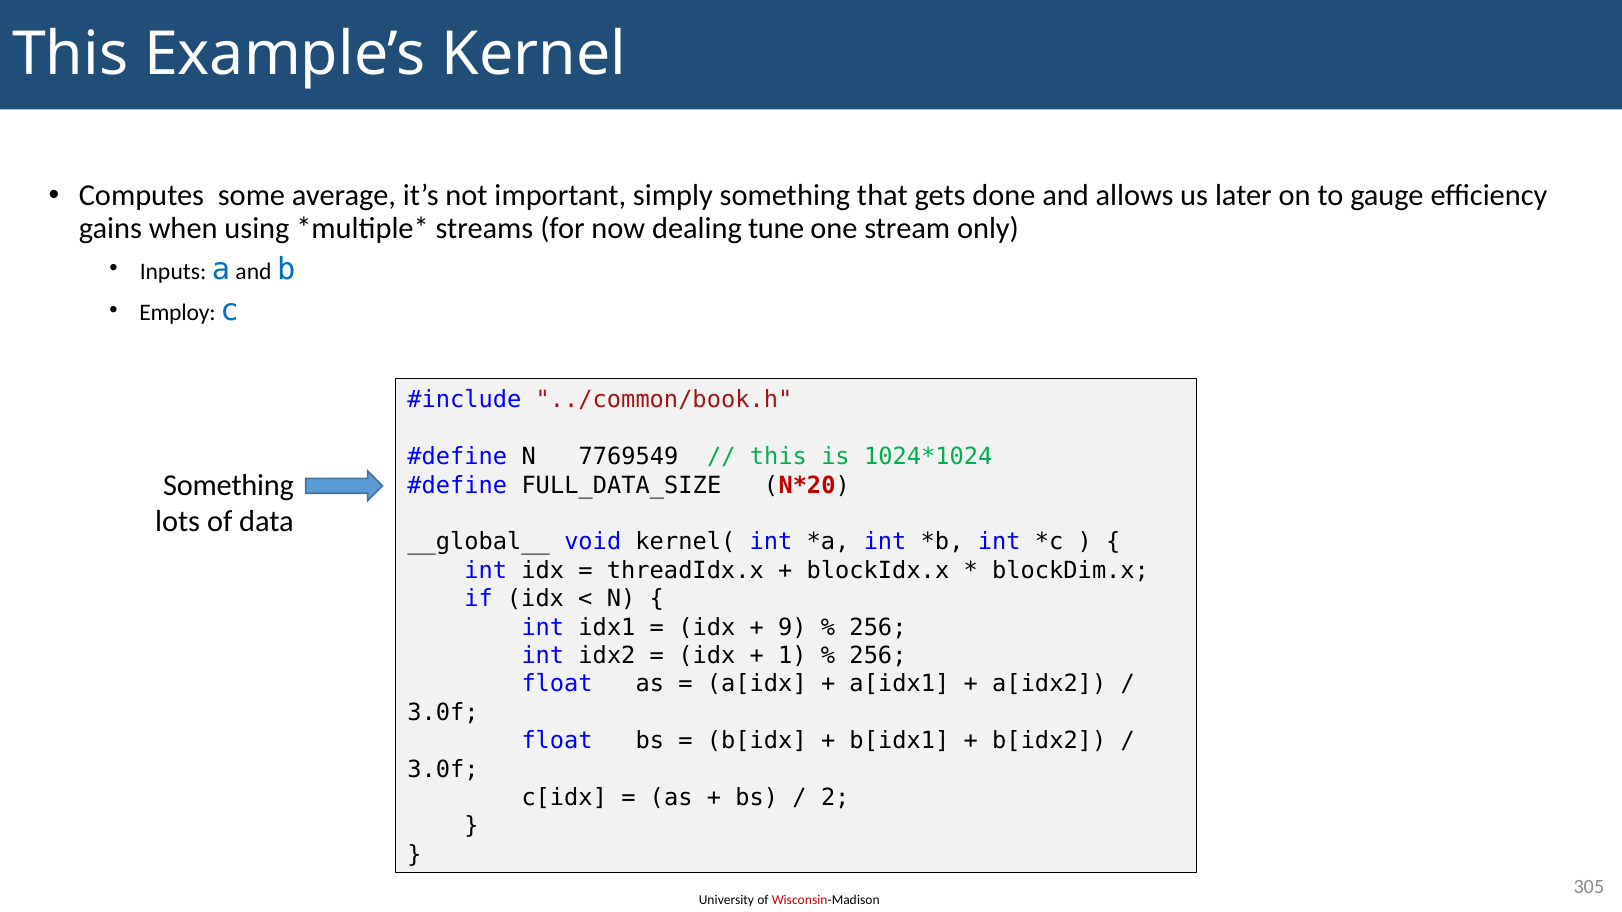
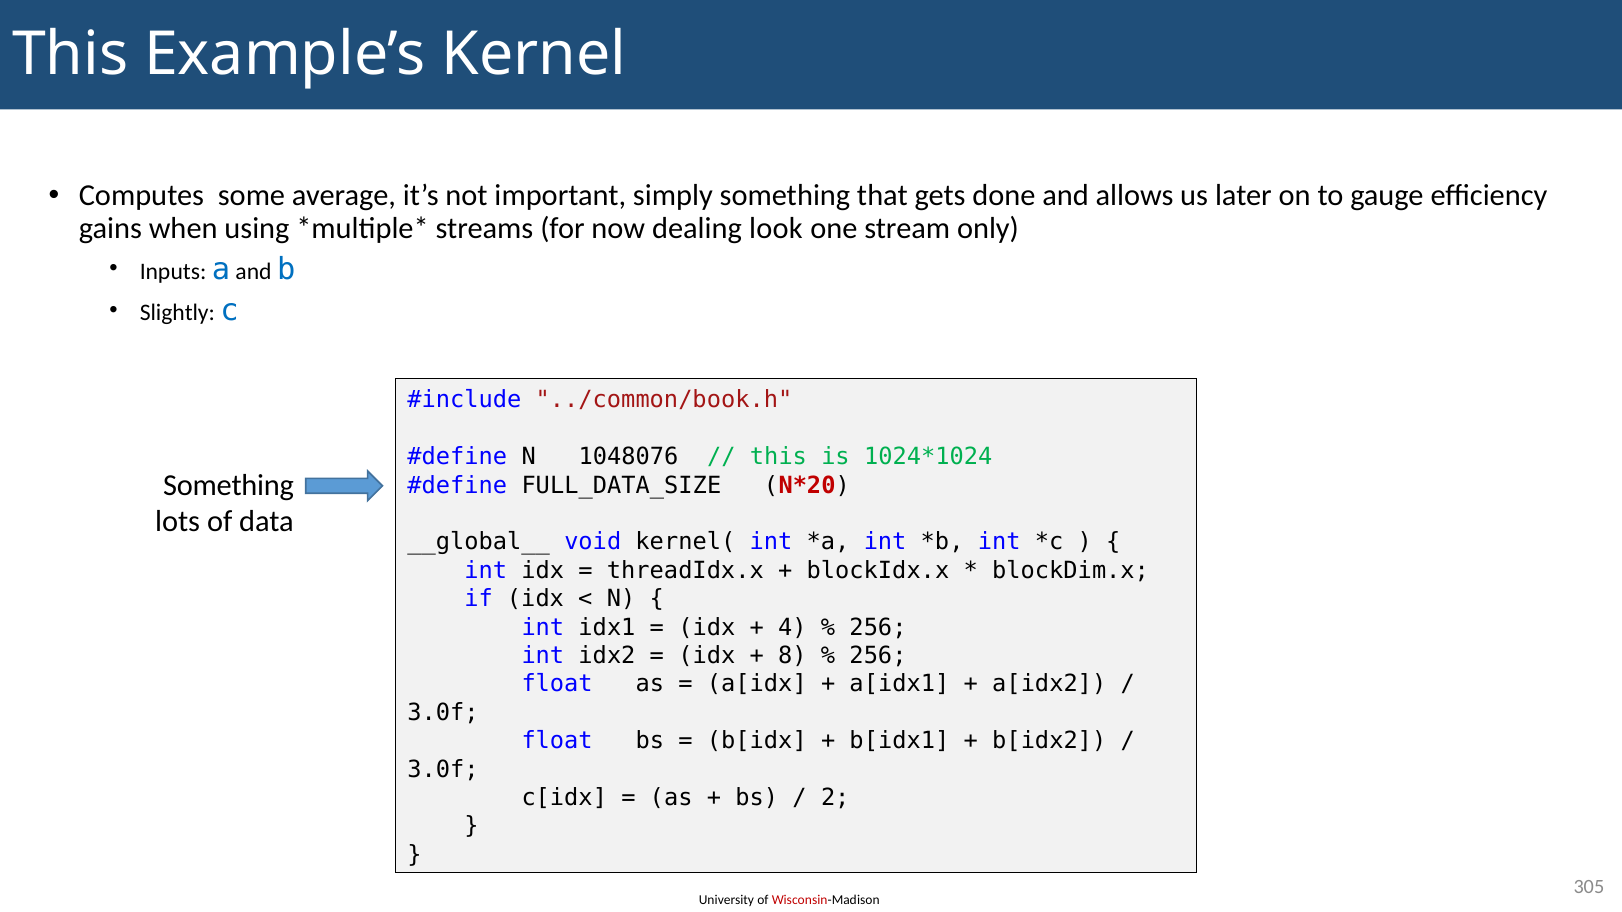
tune: tune -> look
Employ: Employ -> Slightly
7769549: 7769549 -> 1048076
9: 9 -> 4
1: 1 -> 8
